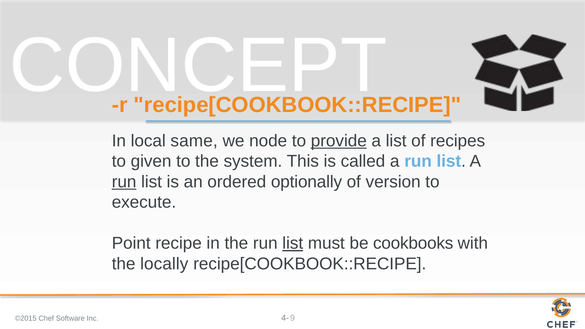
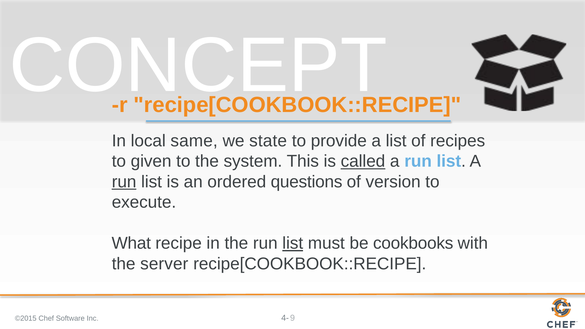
node: node -> state
provide underline: present -> none
called underline: none -> present
optionally: optionally -> questions
Point: Point -> What
locally: locally -> server
